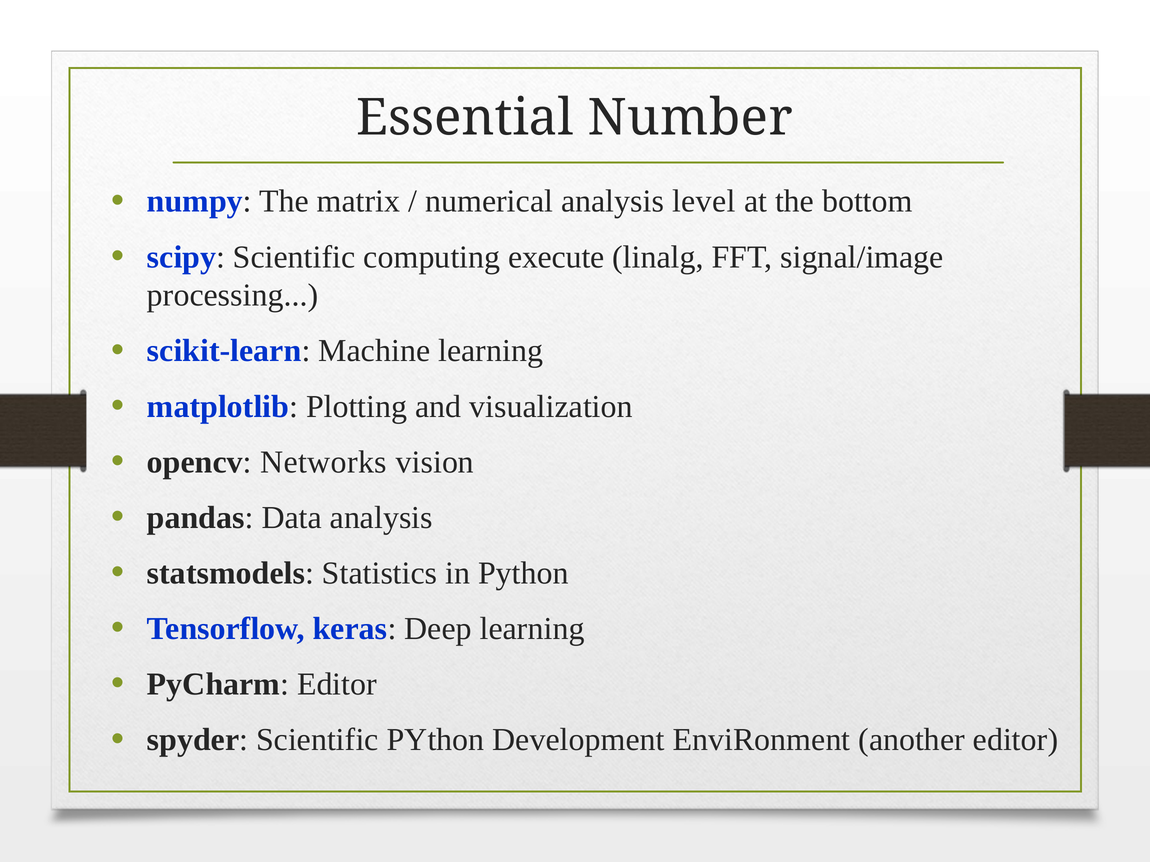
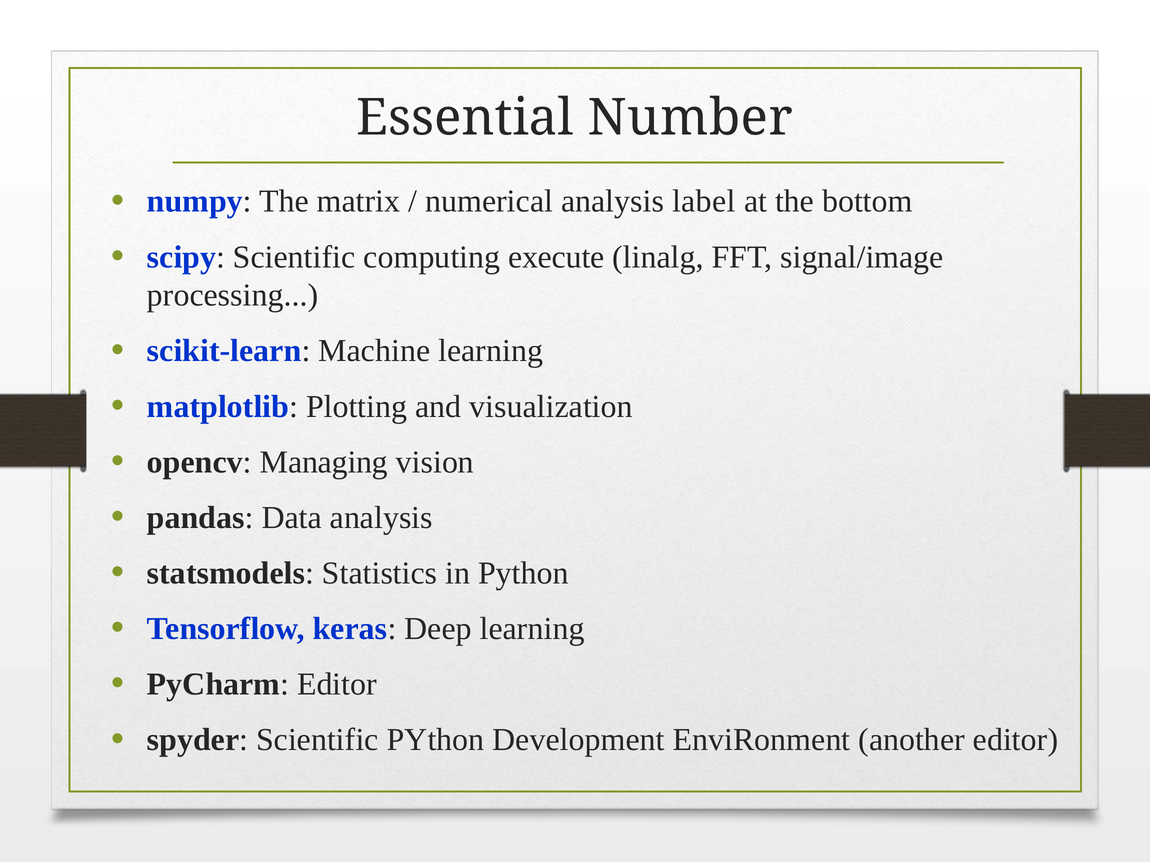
level: level -> label
Networks: Networks -> Managing
